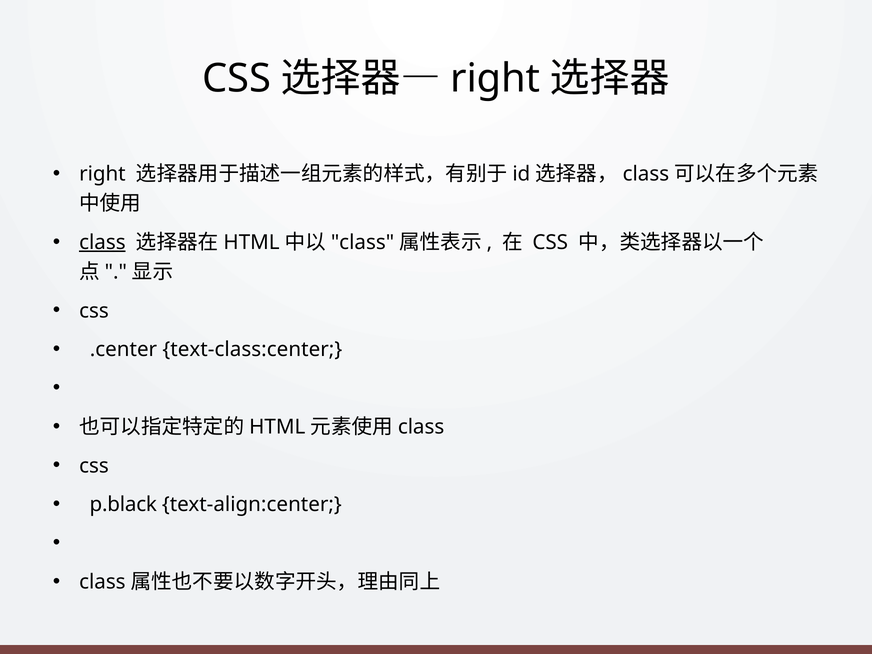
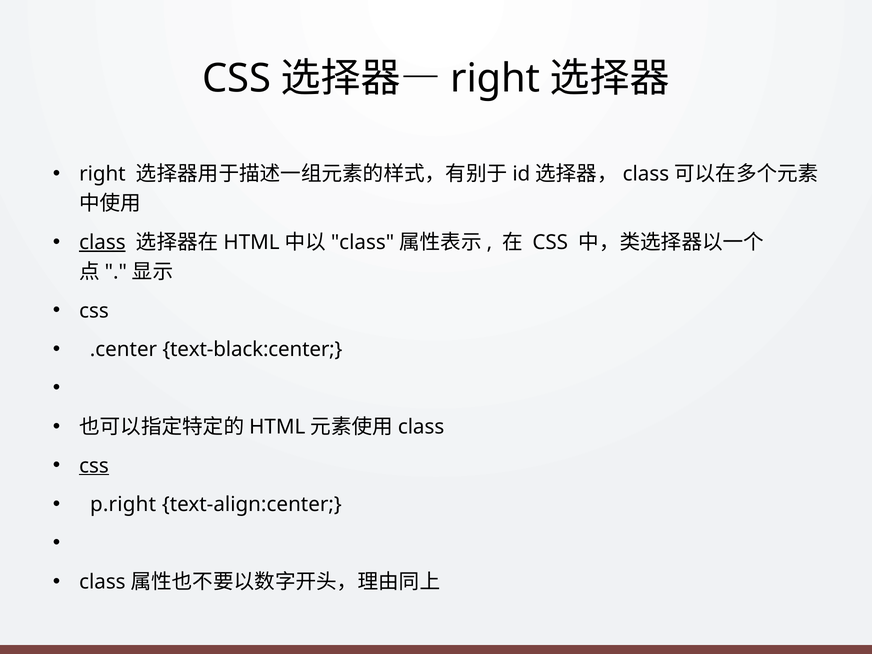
text-class:center: text-class:center -> text-black:center
css at (94, 466) underline: none -> present
p.black: p.black -> p.right
